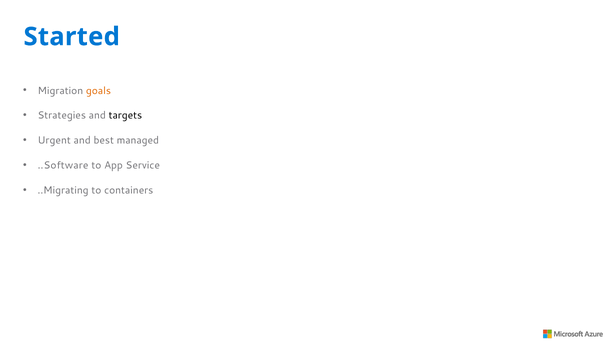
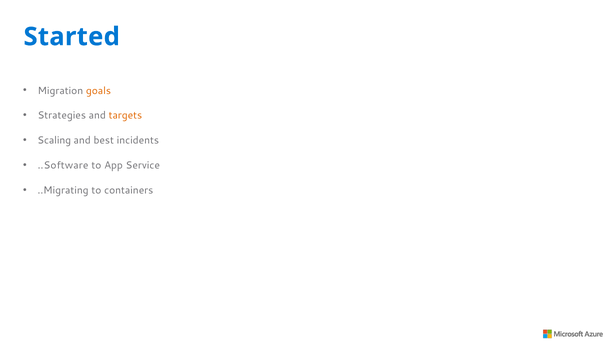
targets colour: black -> orange
Urgent: Urgent -> Scaling
managed: managed -> incidents
